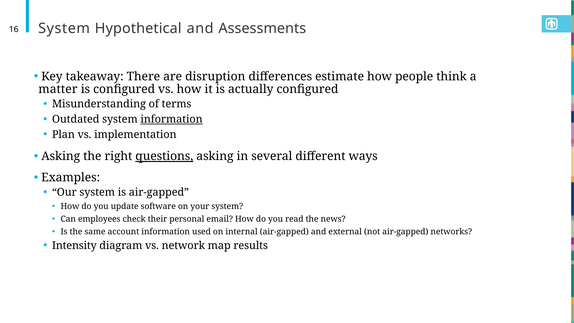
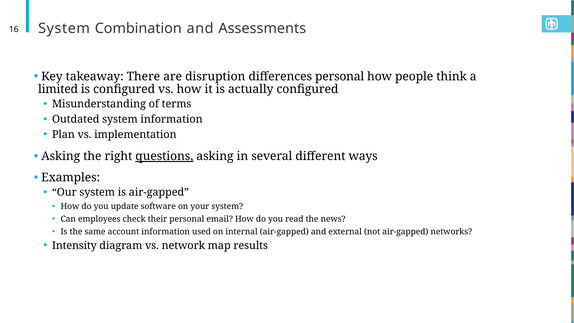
Hypothetical: Hypothetical -> Combination
differences estimate: estimate -> personal
matter: matter -> limited
information at (172, 119) underline: present -> none
